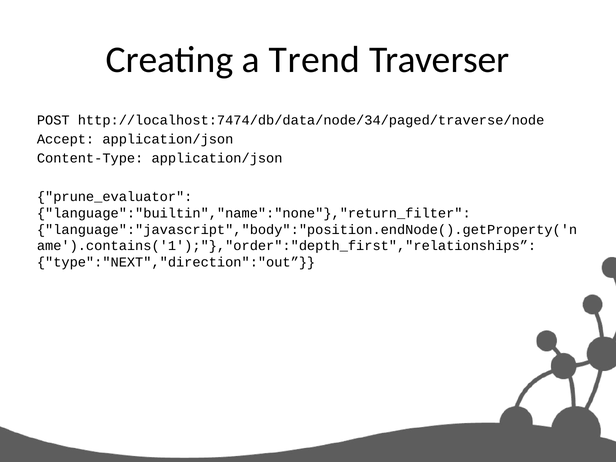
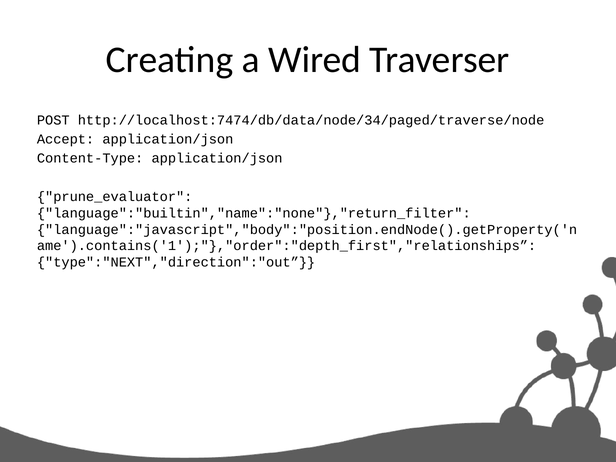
Trend: Trend -> Wired
